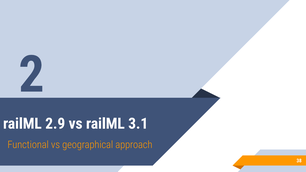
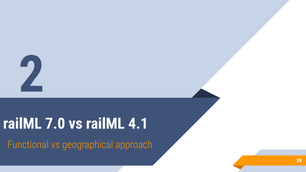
2.9: 2.9 -> 7.0
3.1: 3.1 -> 4.1
